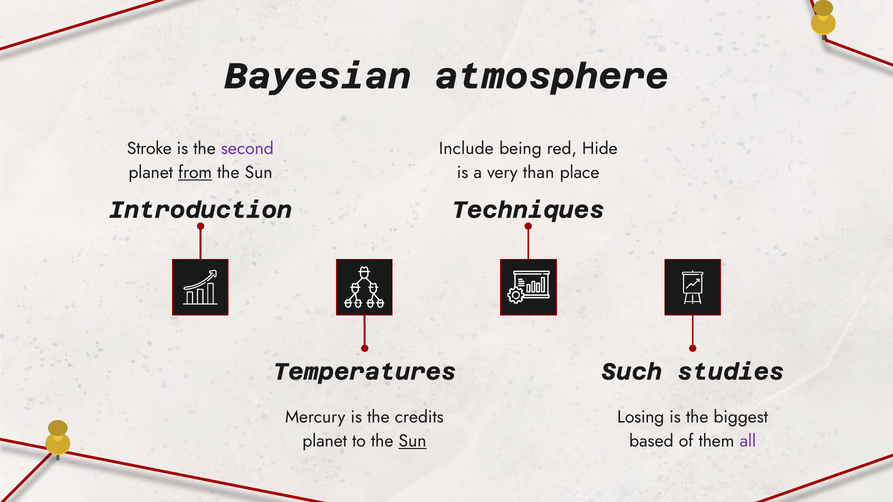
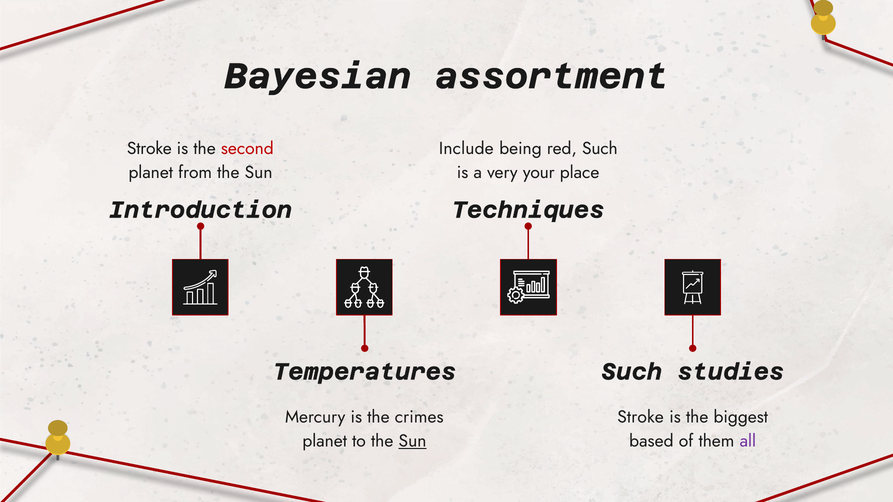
atmosphere: atmosphere -> assortment
second colour: purple -> red
red Hide: Hide -> Such
from underline: present -> none
than: than -> your
credits: credits -> crimes
Losing at (641, 417): Losing -> Stroke
